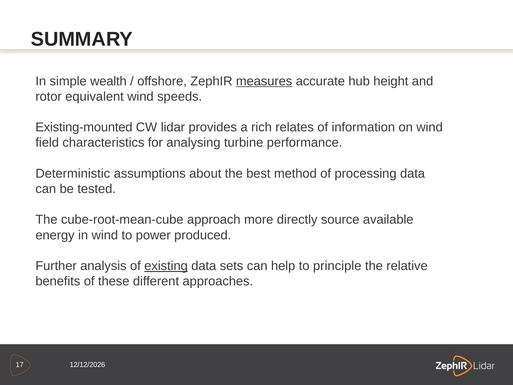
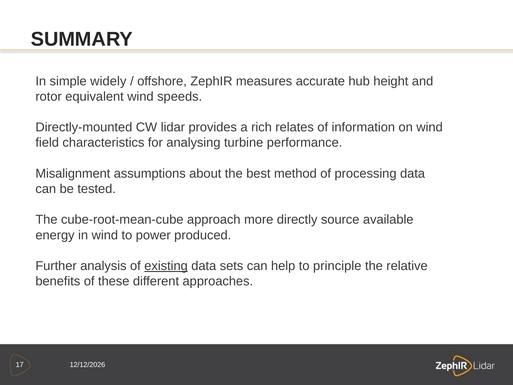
wealth: wealth -> widely
measures underline: present -> none
Existing-mounted: Existing-mounted -> Directly-mounted
Deterministic: Deterministic -> Misalignment
